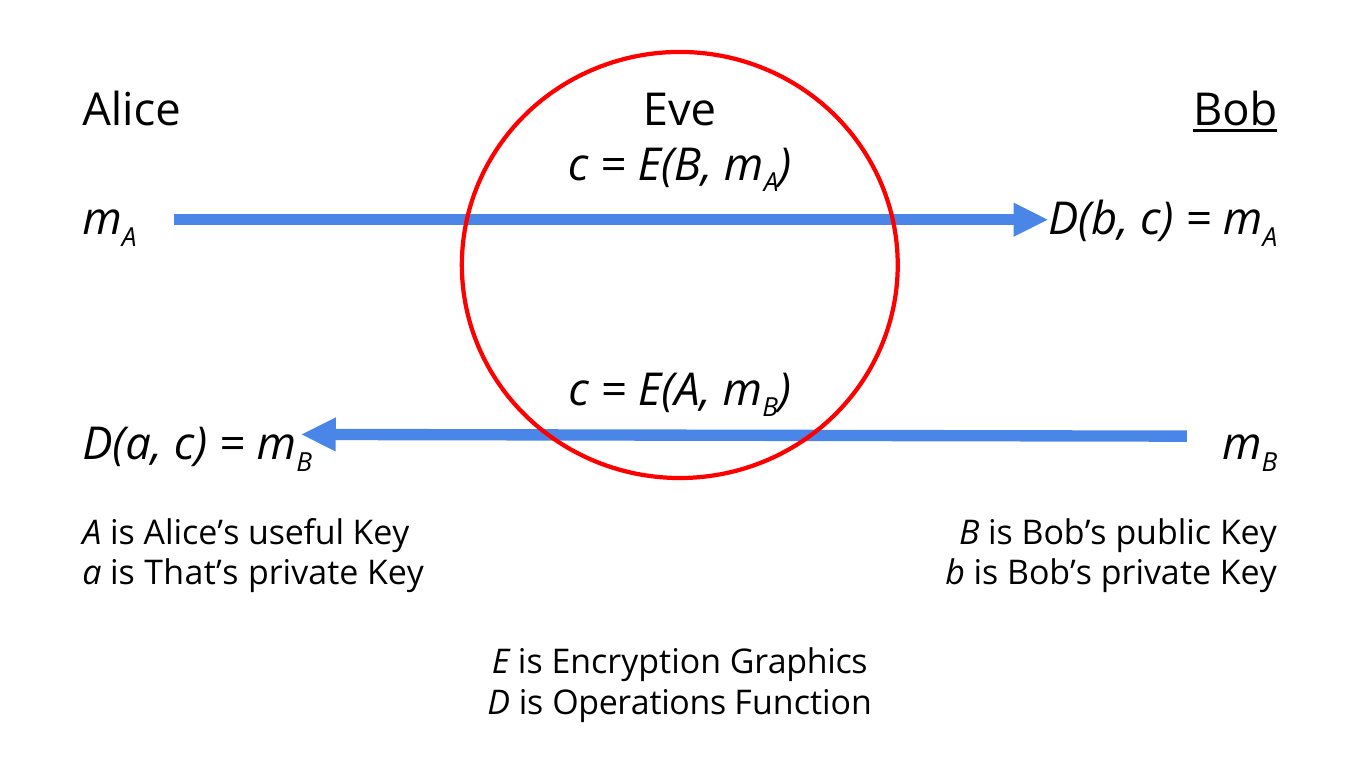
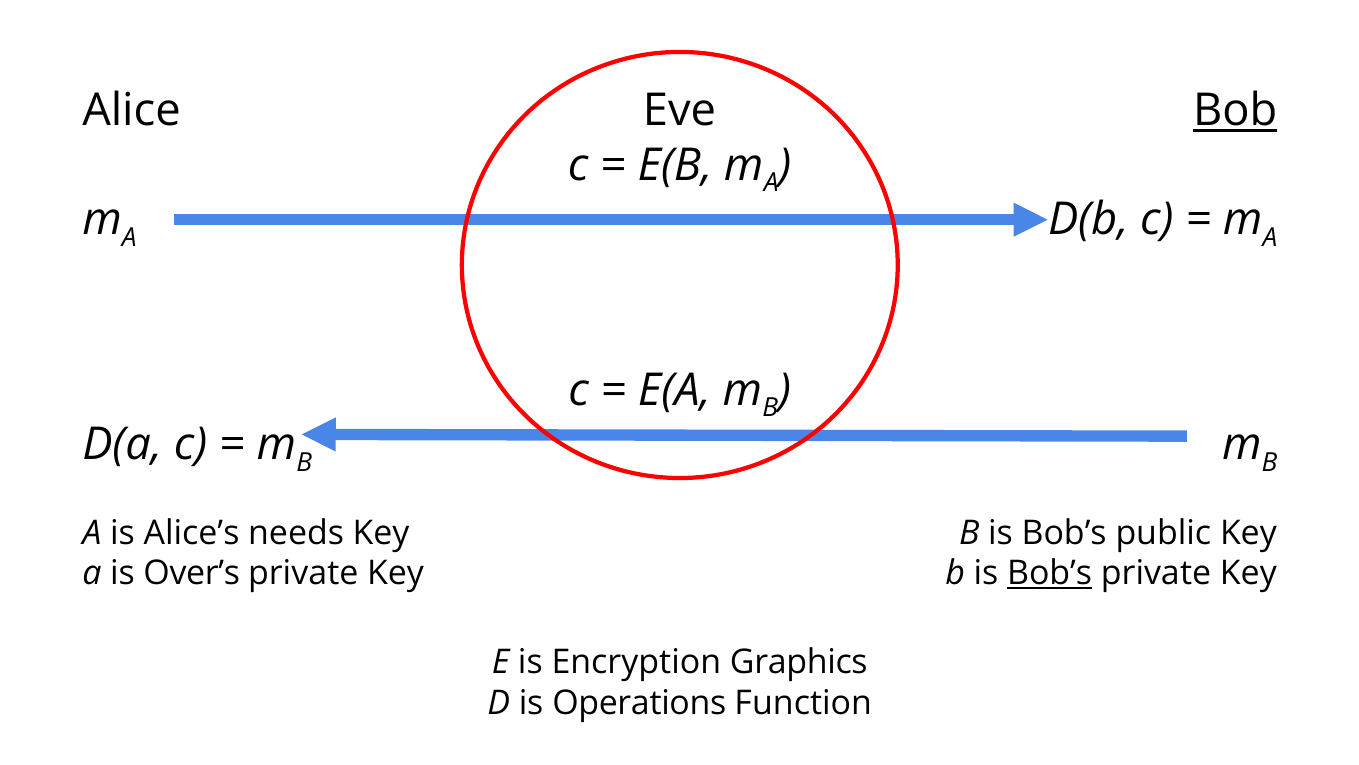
useful: useful -> needs
That’s: That’s -> Over’s
Bob’s at (1050, 573) underline: none -> present
